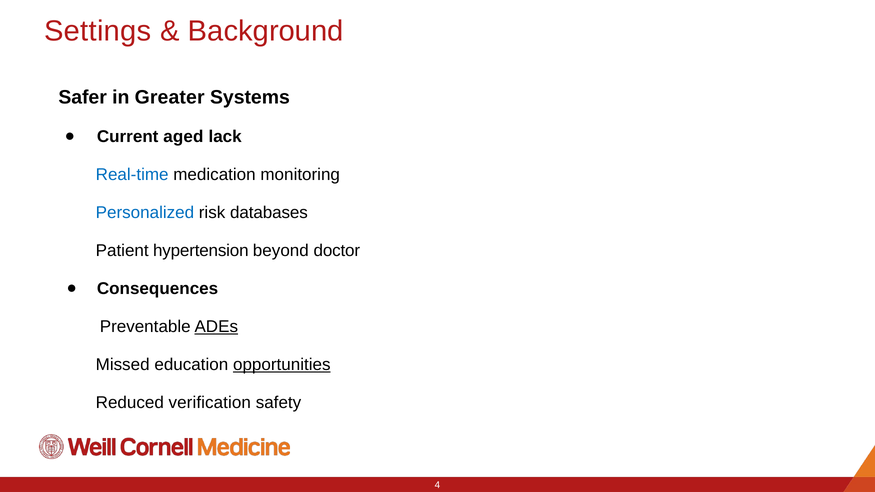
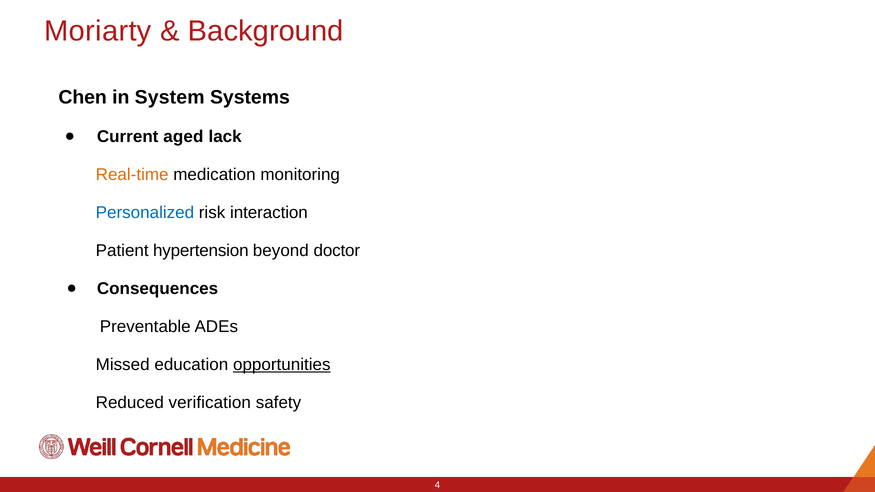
Settings: Settings -> Moriarty
Safer: Safer -> Chen
Greater: Greater -> System
Real-time colour: blue -> orange
databases: databases -> interaction
ADEs underline: present -> none
